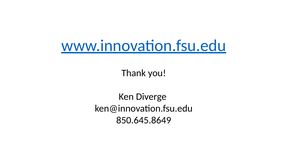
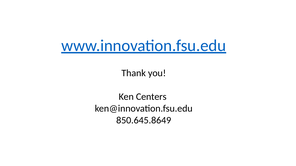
Diverge: Diverge -> Centers
